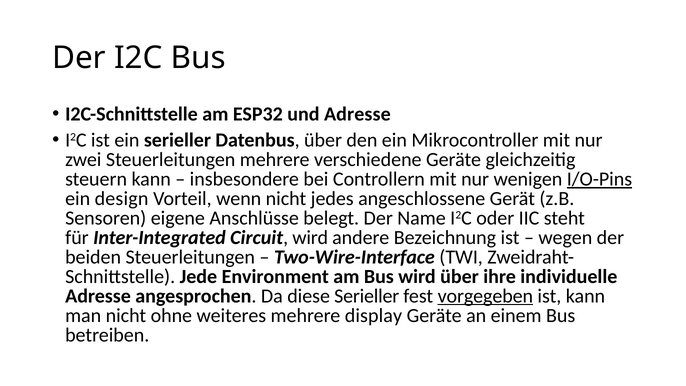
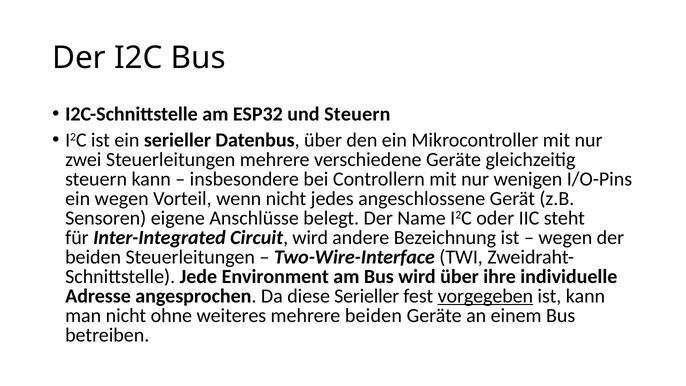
und Adresse: Adresse -> Steuern
I/O-Pins underline: present -> none
ein design: design -> wegen
mehrere display: display -> beiden
